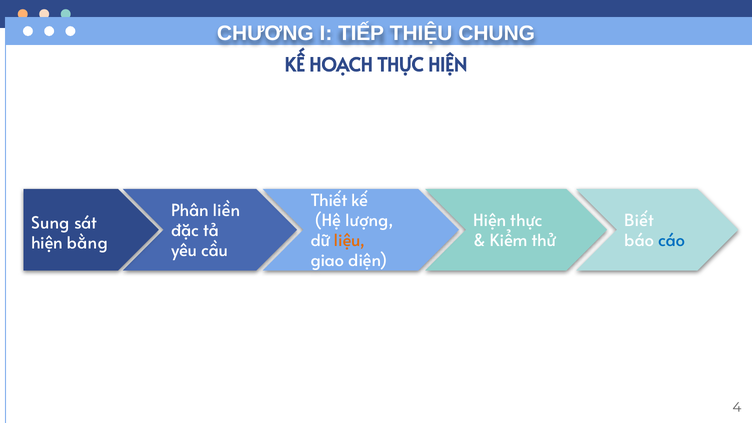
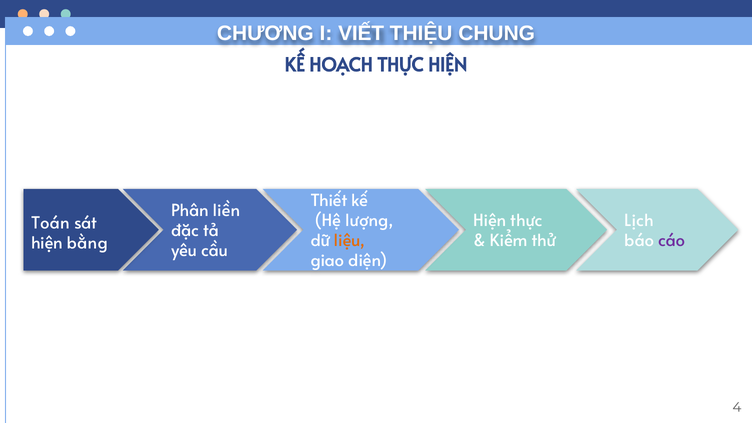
TIẾP: TIẾP -> VIẾT
Biết: Biết -> Lịch
Sung: Sung -> Toán
cáo colour: blue -> purple
